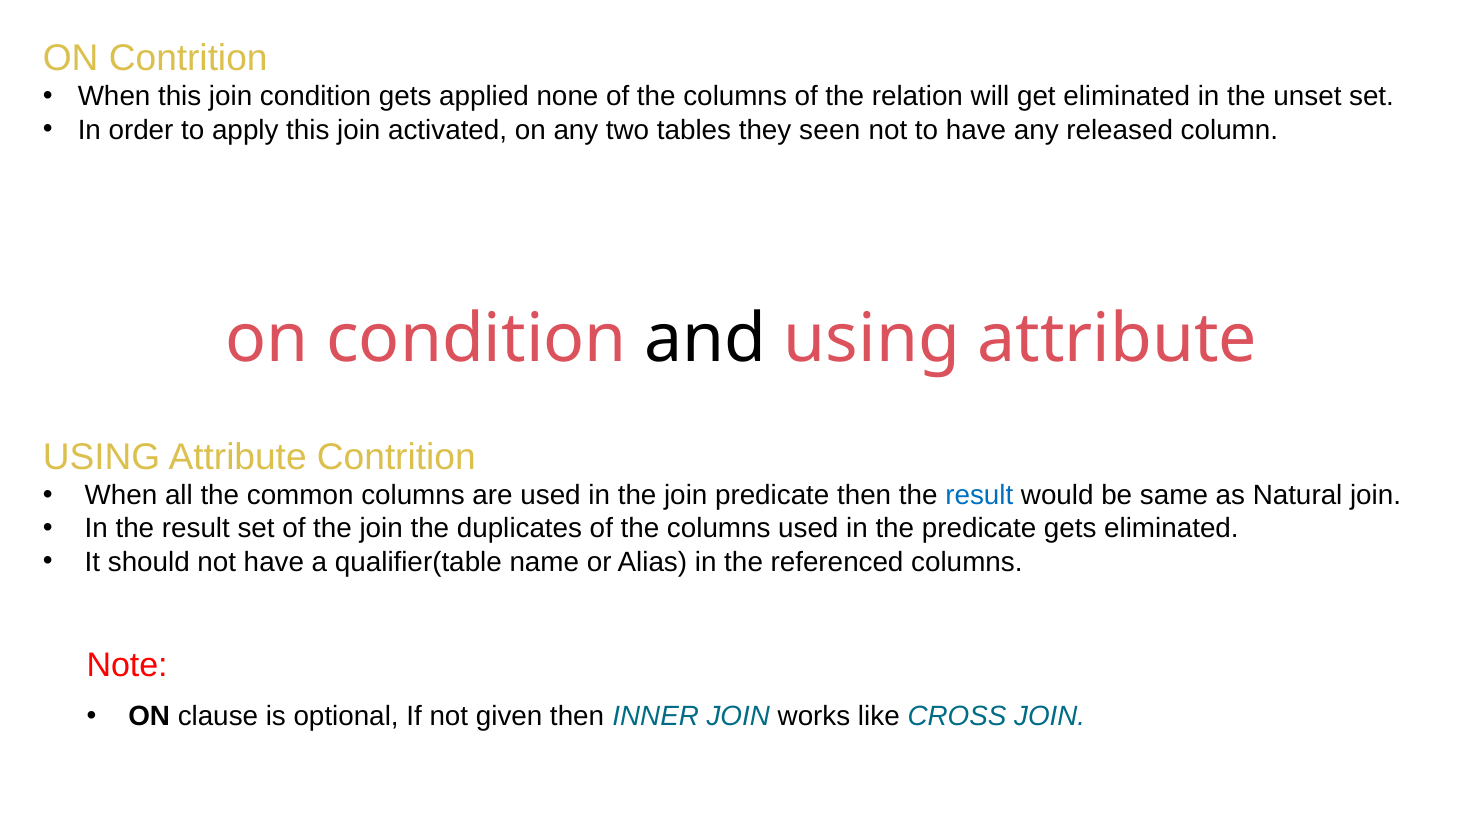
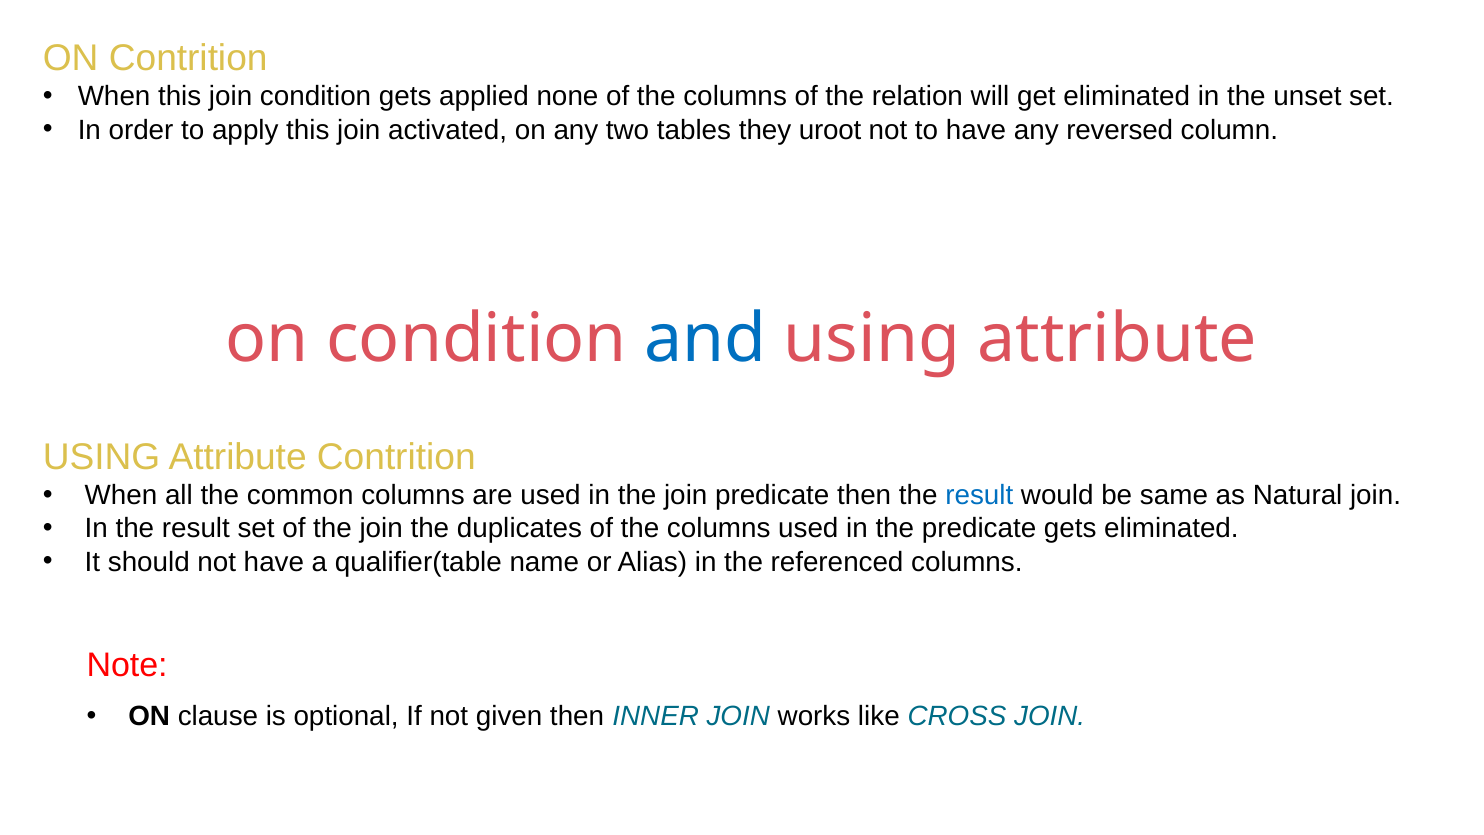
seen: seen -> uroot
released: released -> reversed
and colour: black -> blue
